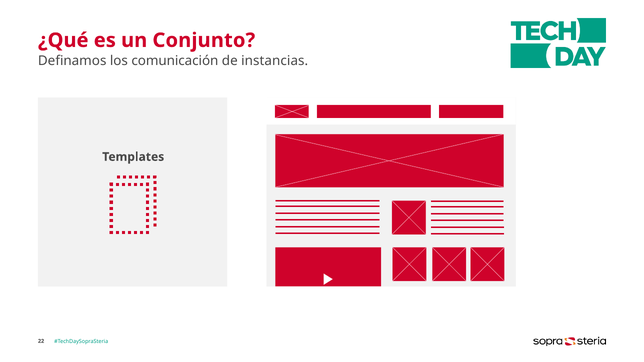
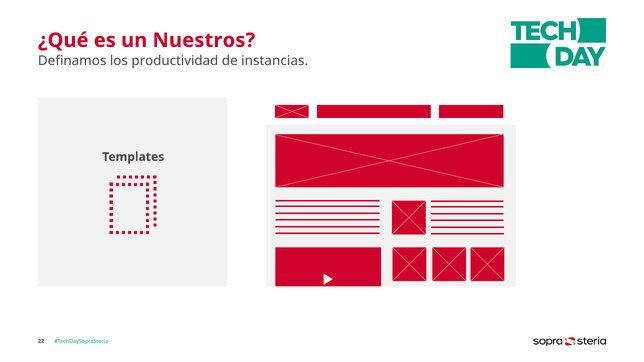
Conjunto: Conjunto -> Nuestros
comunicación: comunicación -> productividad
